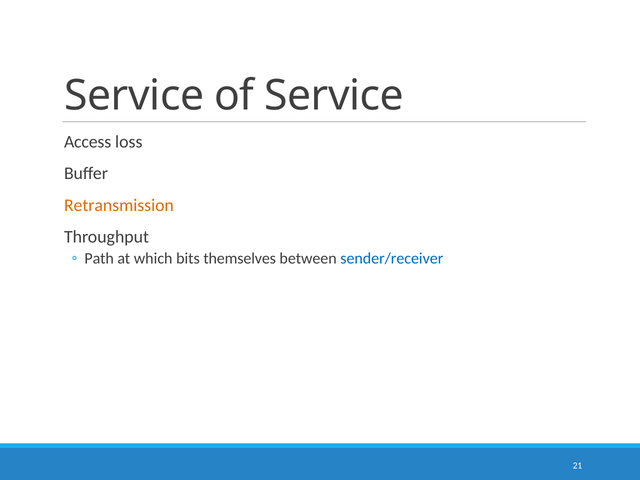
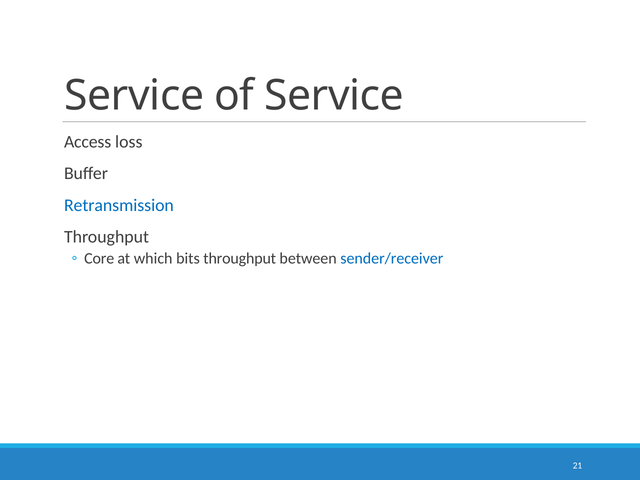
Retransmission colour: orange -> blue
Path: Path -> Core
bits themselves: themselves -> throughput
